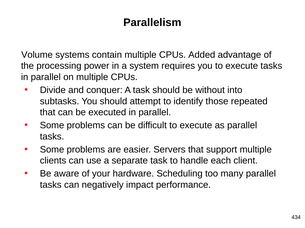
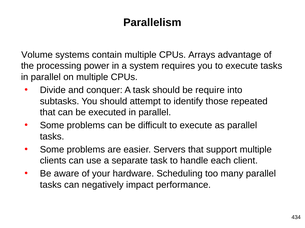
Added: Added -> Arrays
without: without -> require
